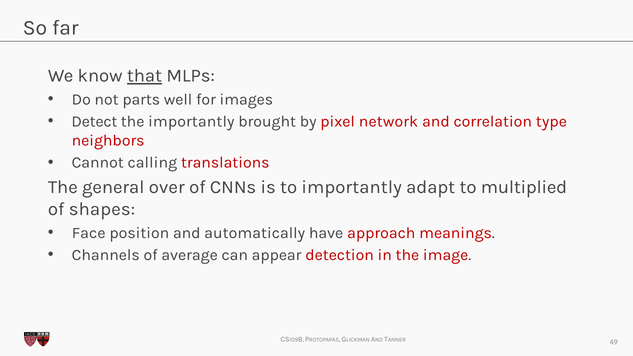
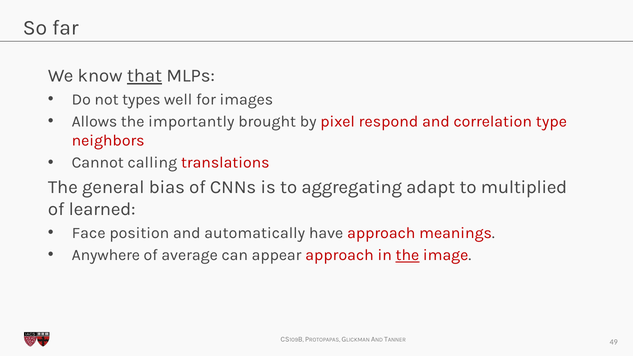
parts: parts -> types
Detect: Detect -> Allows
network: network -> respond
over: over -> bias
to importantly: importantly -> aggregating
shapes: shapes -> learned
Channels: Channels -> Anywhere
appear detection: detection -> approach
the at (407, 255) underline: none -> present
